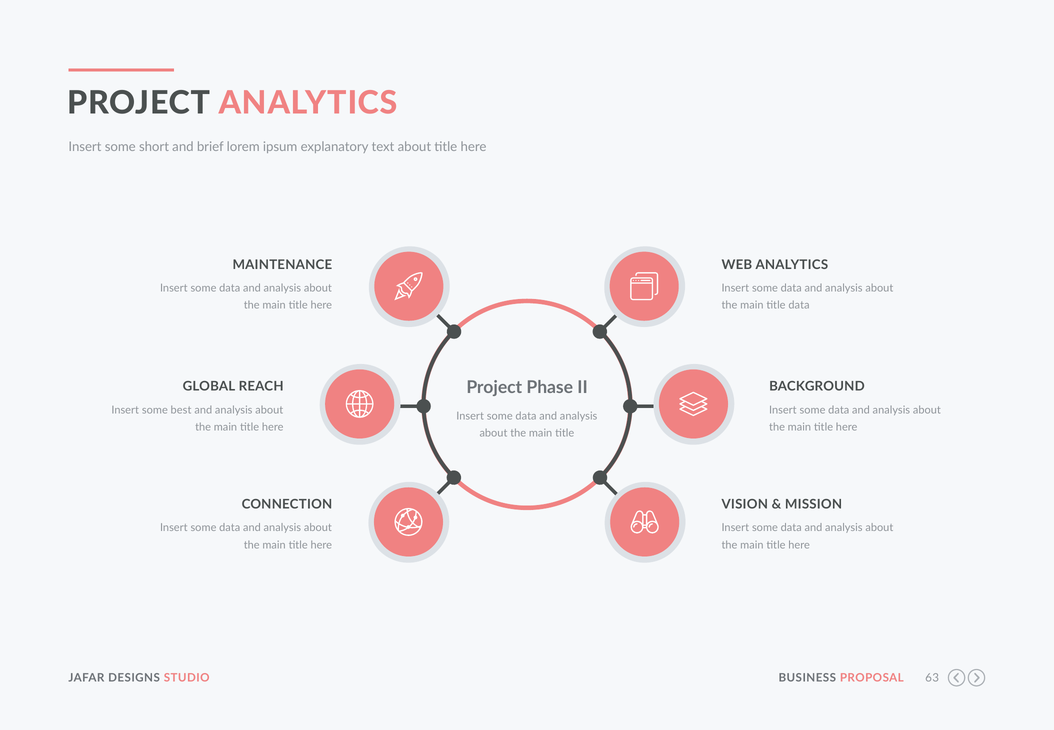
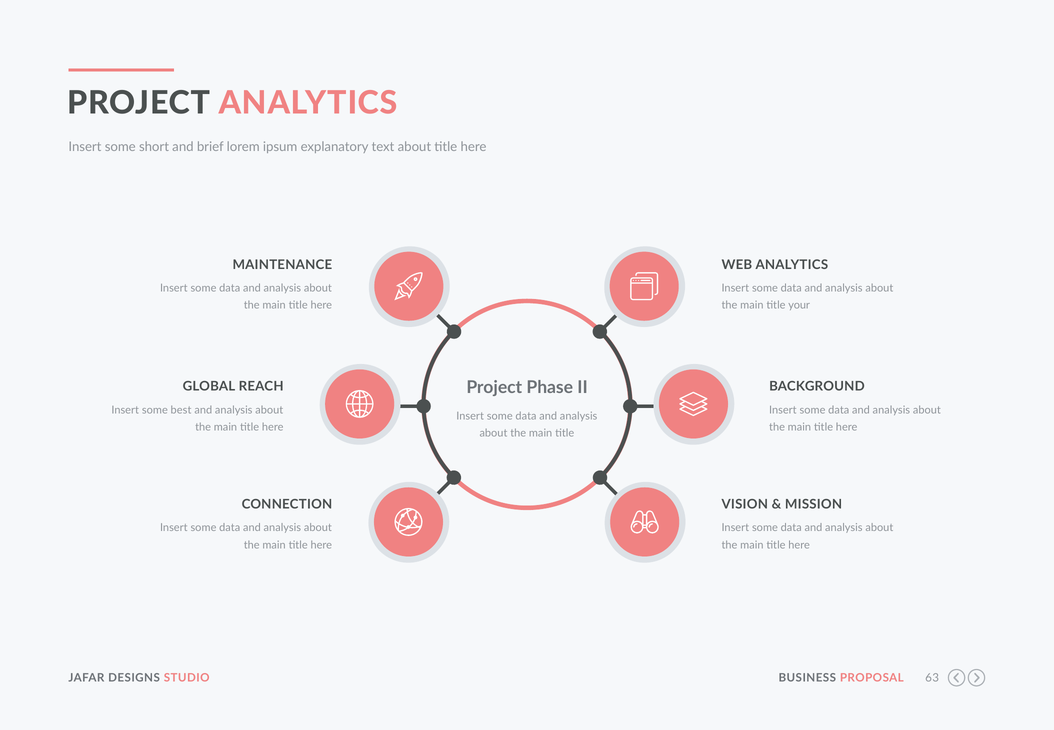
title data: data -> your
